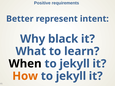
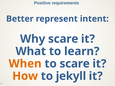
Why black: black -> scare
When colour: black -> orange
jekyll at (75, 64): jekyll -> scare
